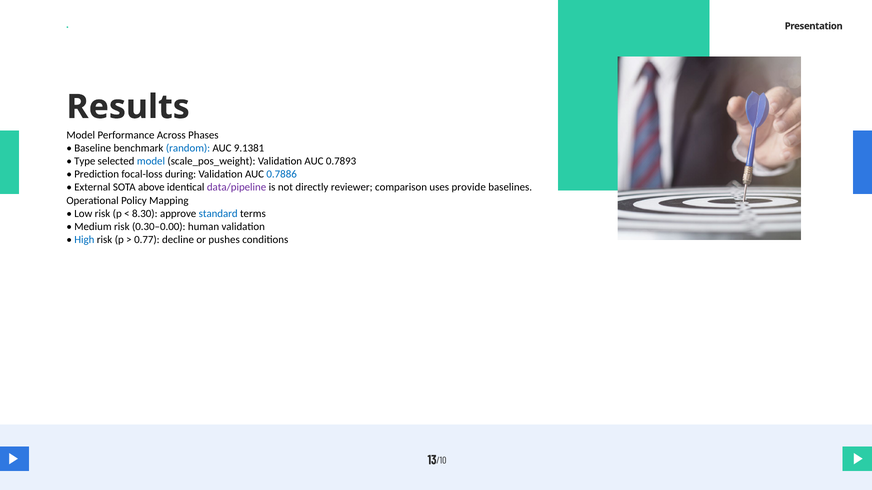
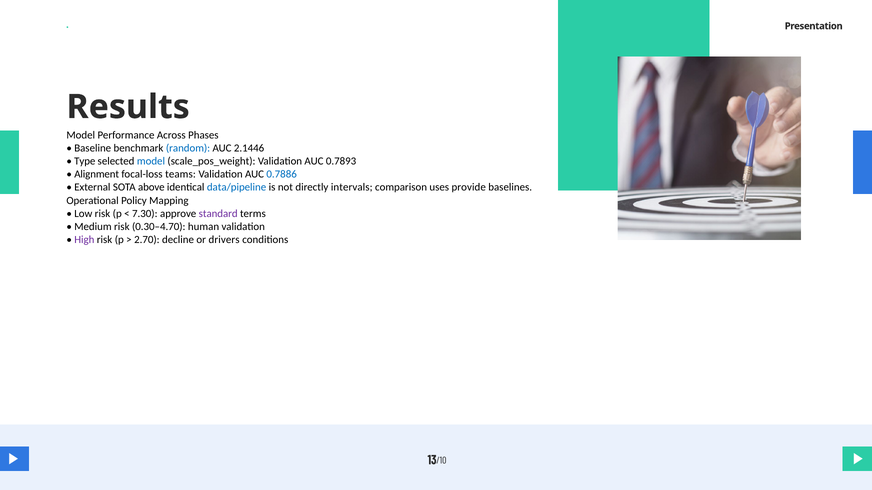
9.1381: 9.1381 -> 2.1446
Prediction: Prediction -> Alignment
during: during -> teams
data/pipeline colour: purple -> blue
reviewer: reviewer -> intervals
8.30: 8.30 -> 7.30
standard colour: blue -> purple
0.30–0.00: 0.30–0.00 -> 0.30–4.70
High colour: blue -> purple
0.77: 0.77 -> 2.70
pushes: pushes -> drivers
